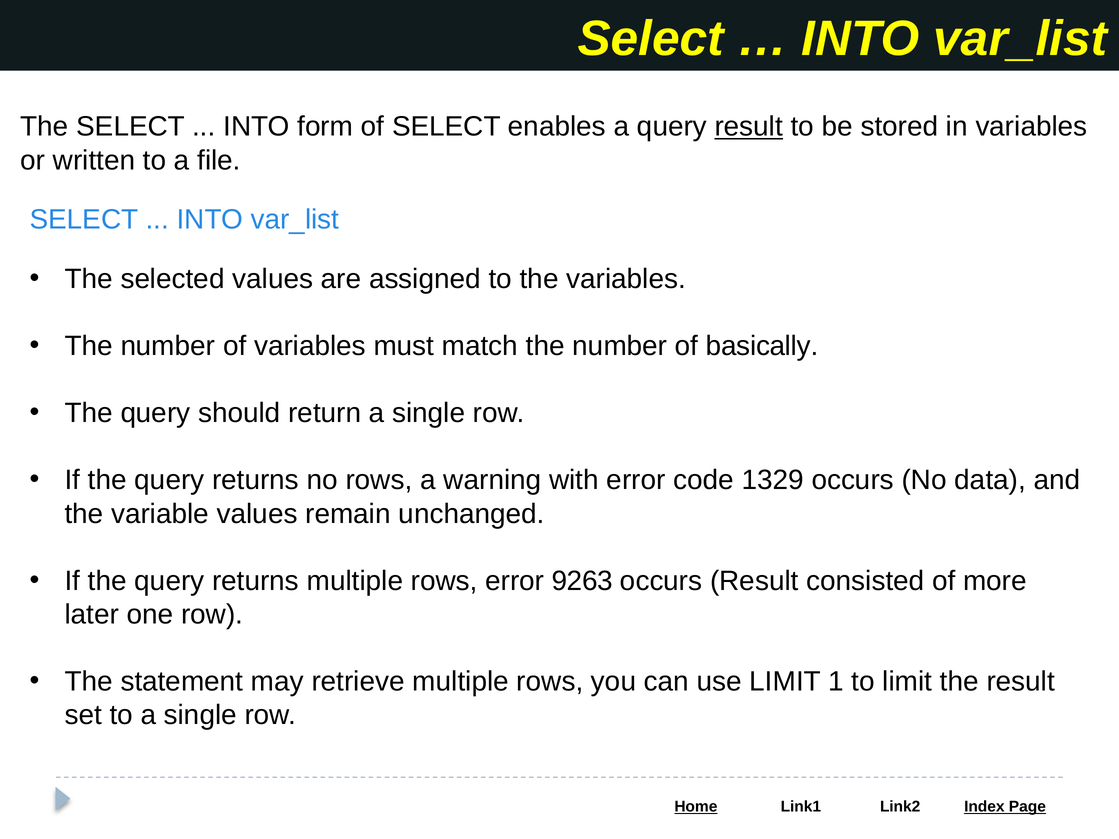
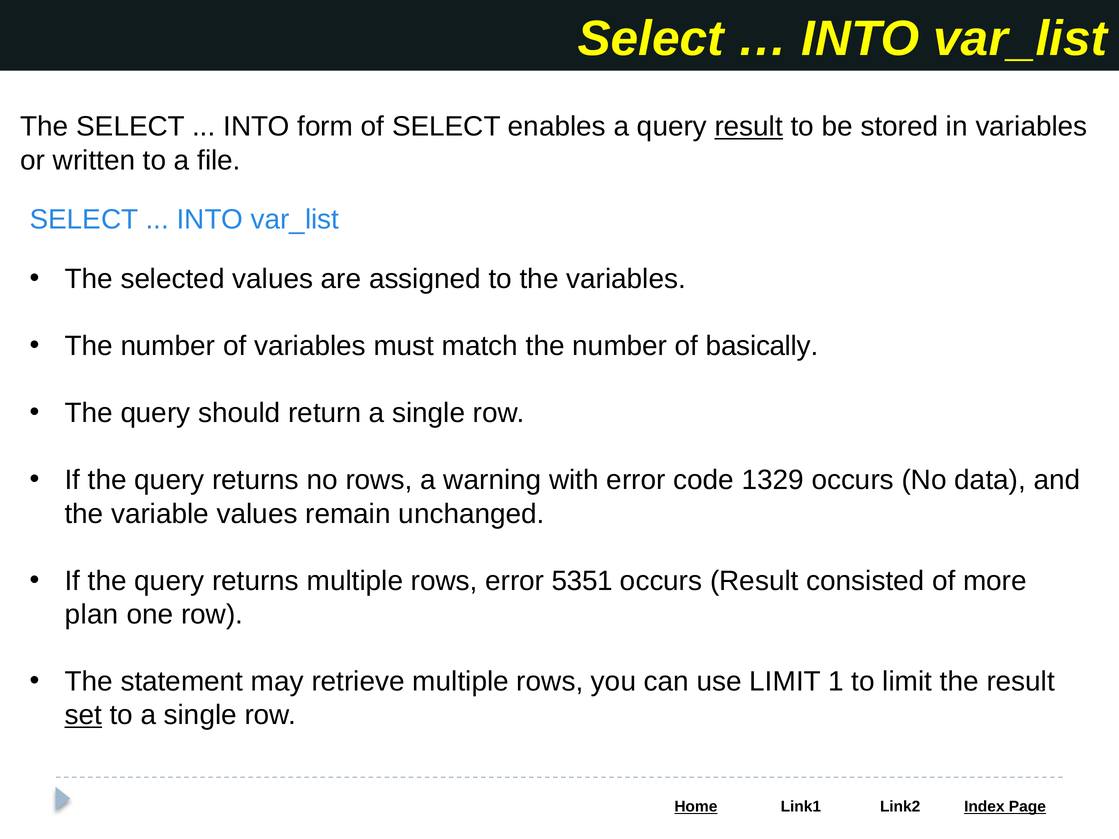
9263: 9263 -> 5351
later: later -> plan
set underline: none -> present
